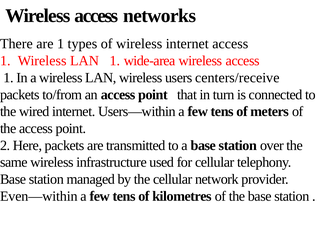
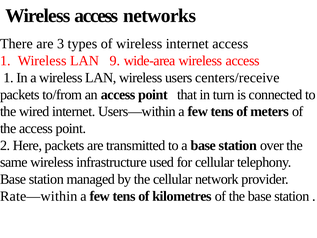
are 1: 1 -> 3
LAN 1: 1 -> 9
Even—within: Even—within -> Rate—within
